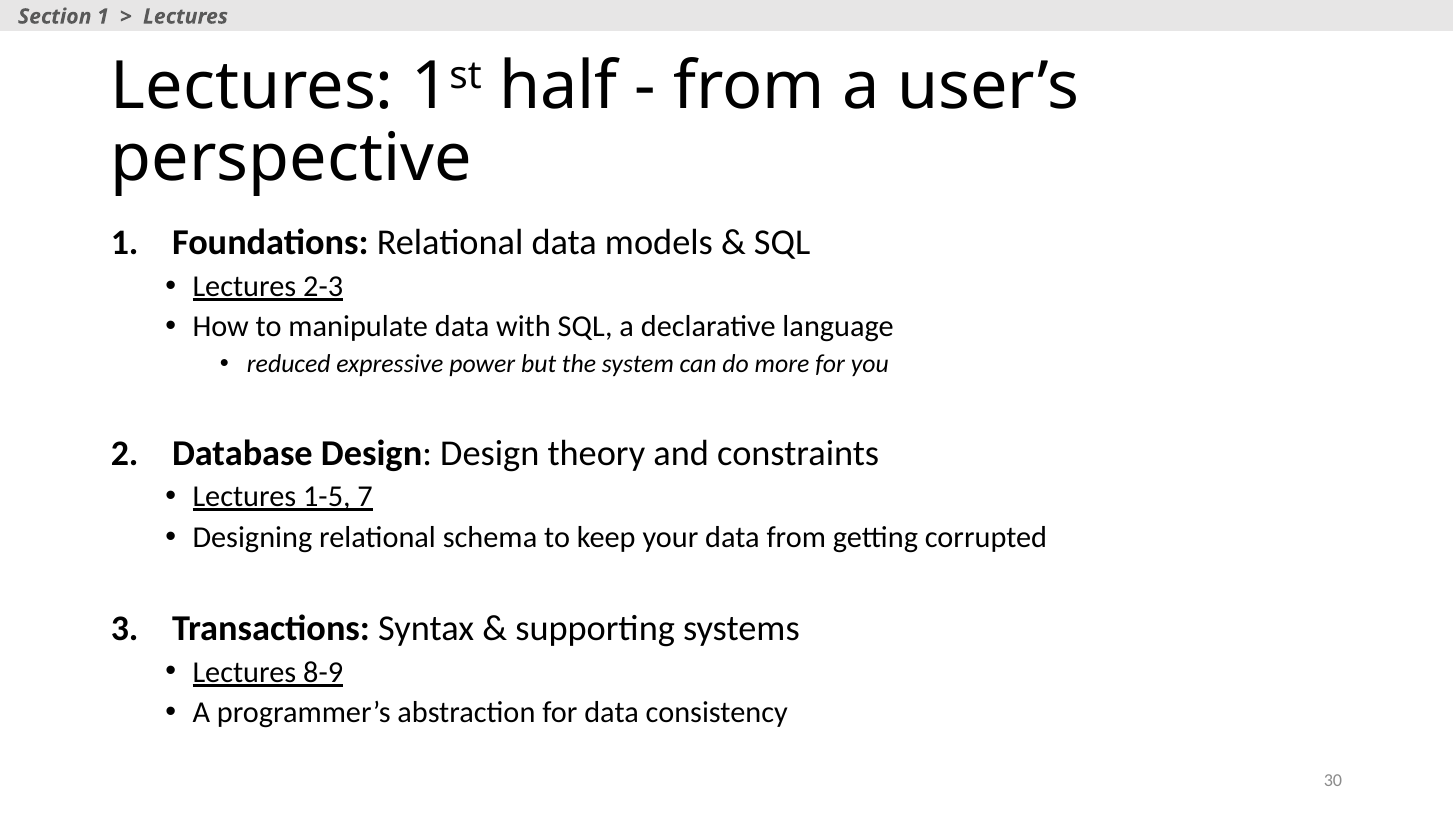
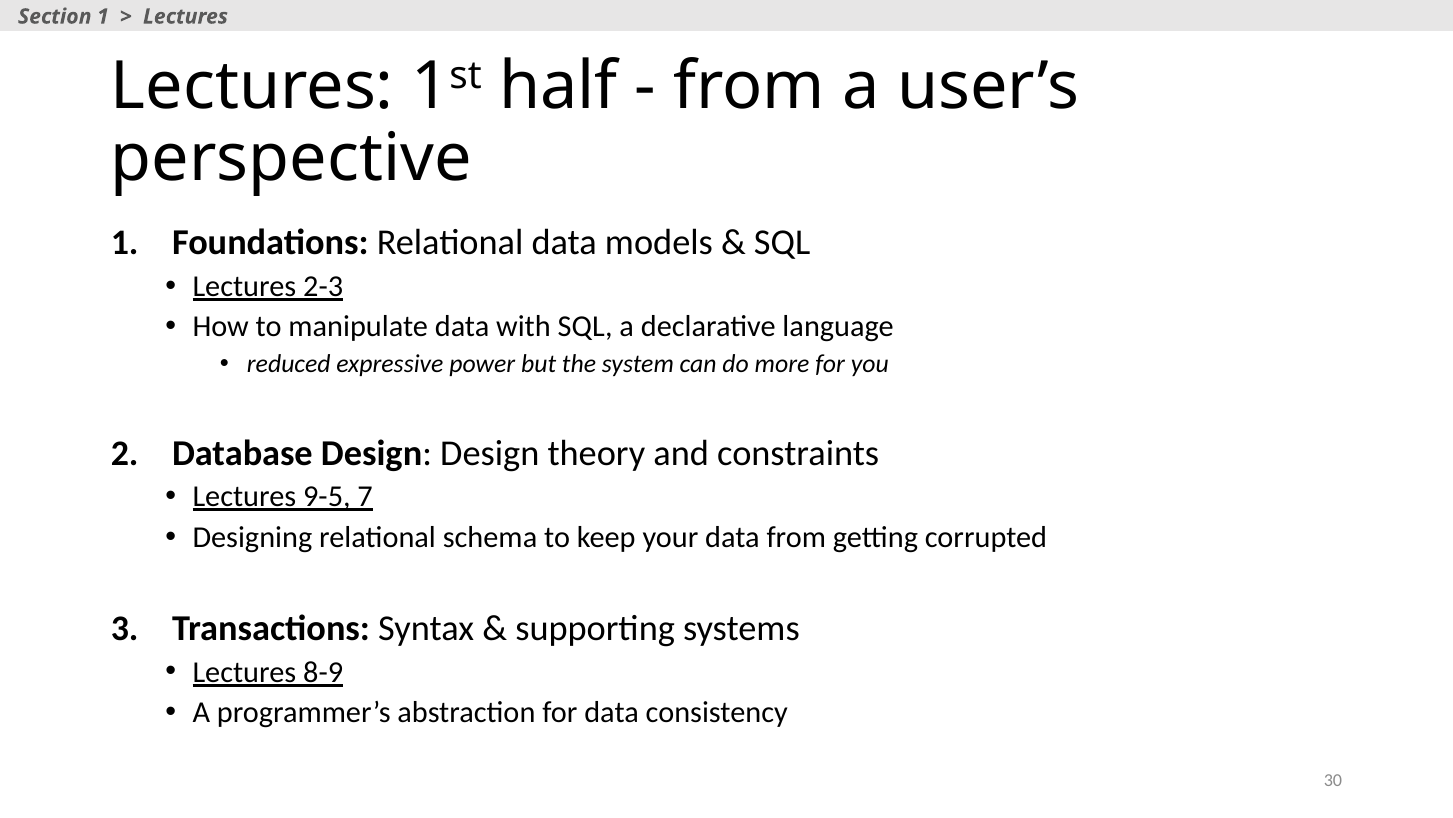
1-5: 1-5 -> 9-5
